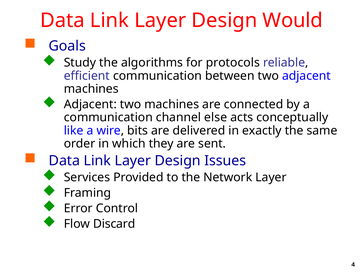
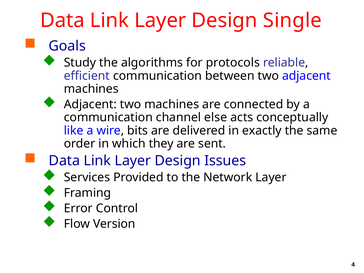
Would: Would -> Single
Discard: Discard -> Version
